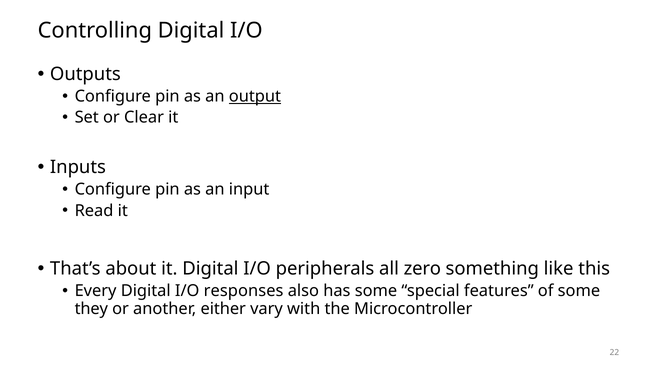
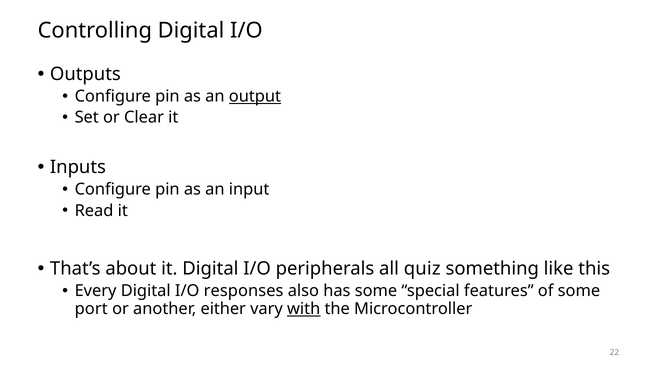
zero: zero -> quiz
they: they -> port
with underline: none -> present
